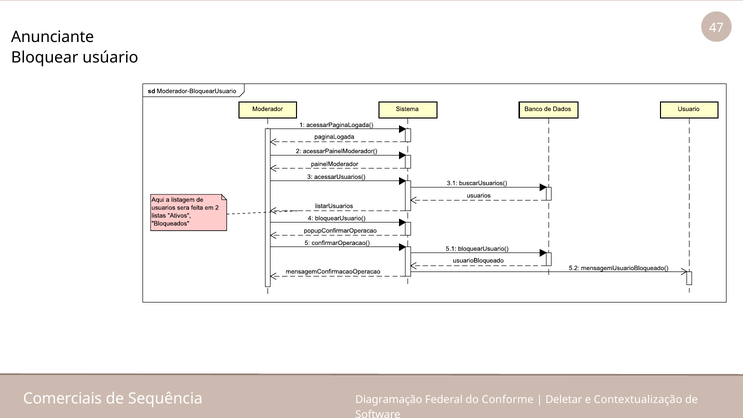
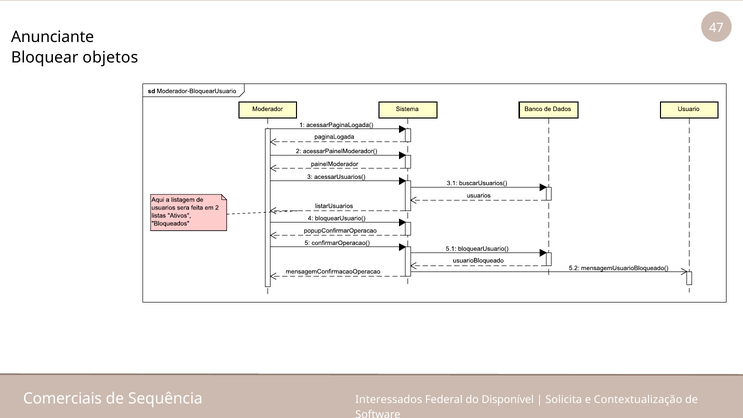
usúario: usúario -> objetos
Diagramação: Diagramação -> Interessados
Conforme: Conforme -> Disponível
Deletar: Deletar -> Solicita
